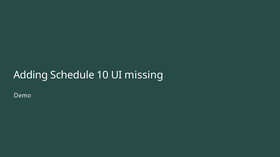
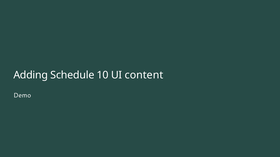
missing: missing -> content
